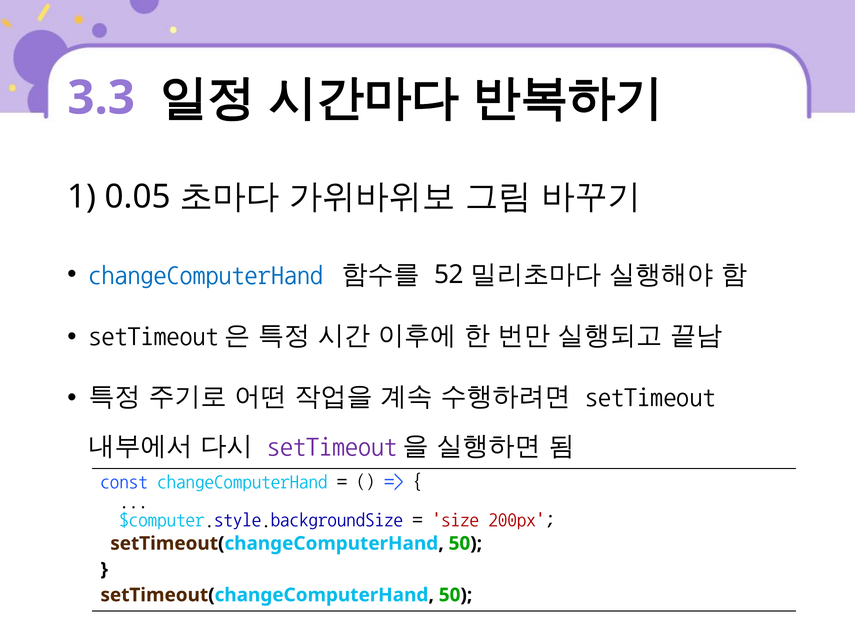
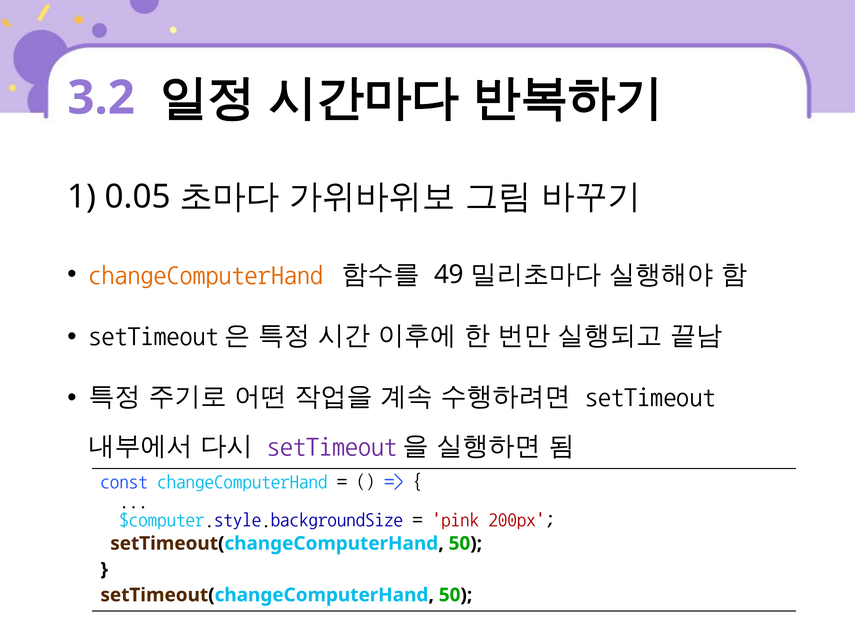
3.3: 3.3 -> 3.2
changeComputerHand at (206, 275) colour: blue -> orange
52: 52 -> 49
size: size -> pink
